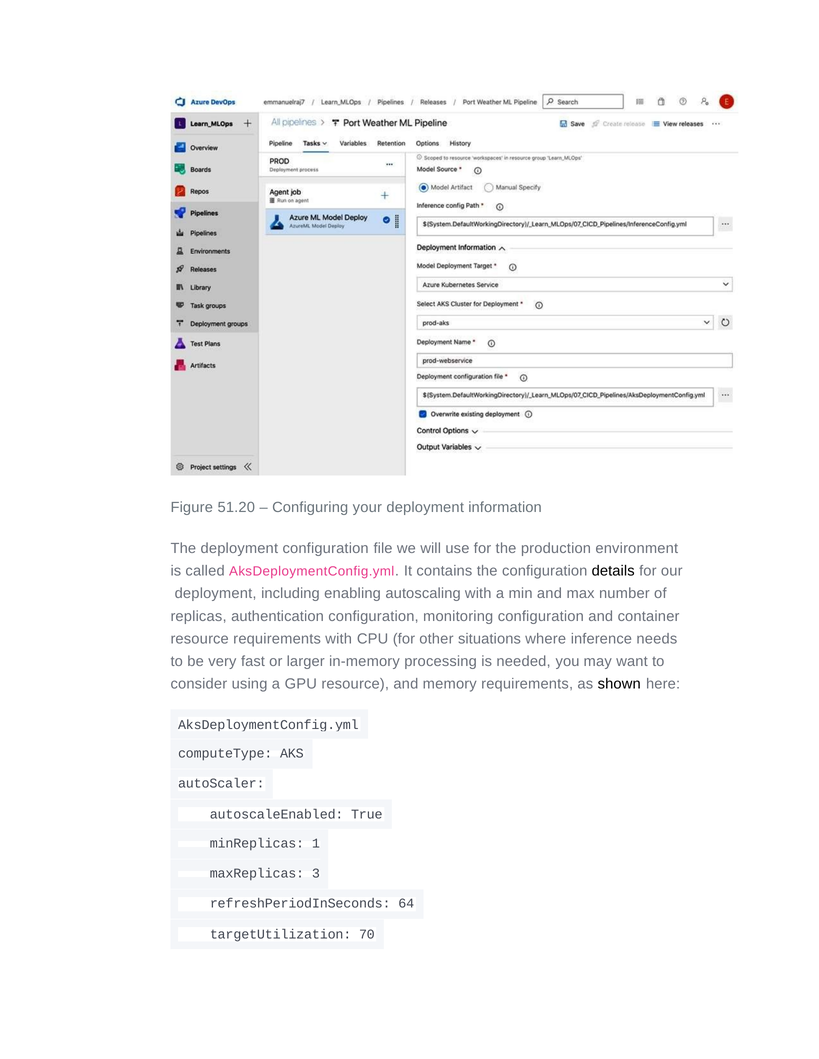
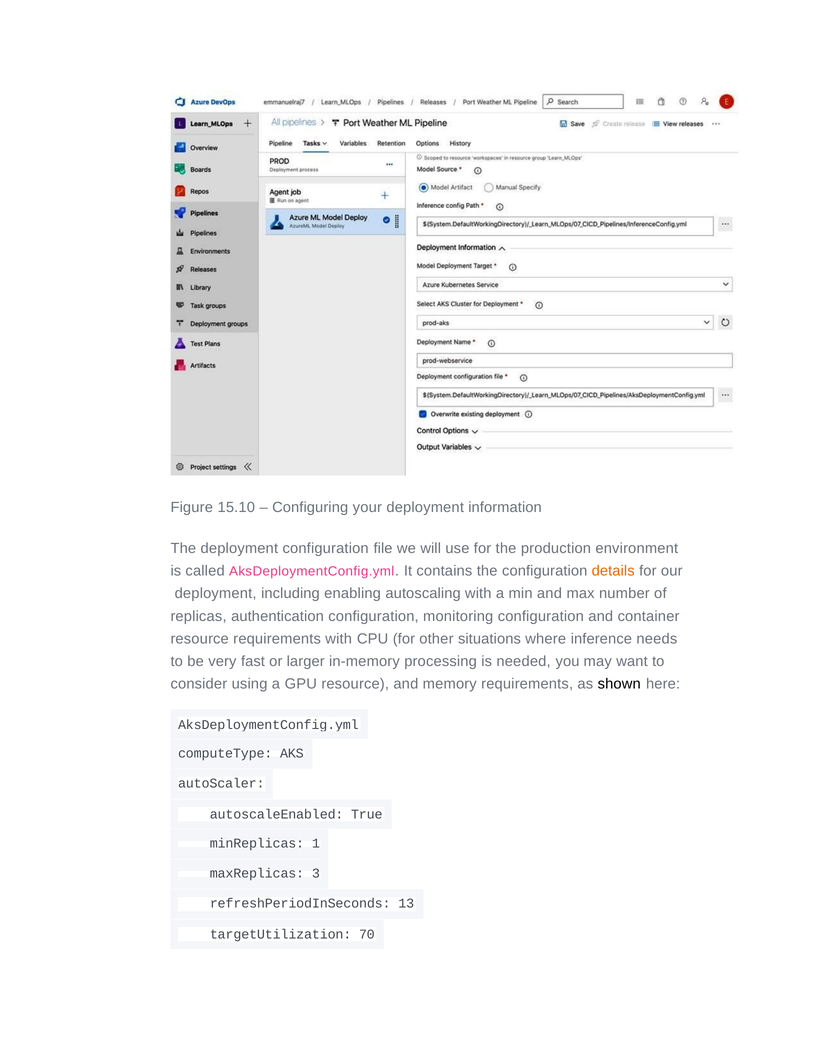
51.20: 51.20 -> 15.10
details colour: black -> orange
64: 64 -> 13
